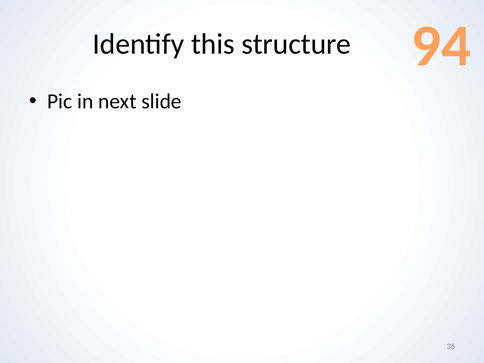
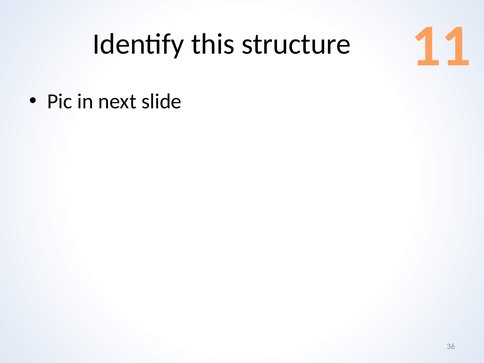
94: 94 -> 11
